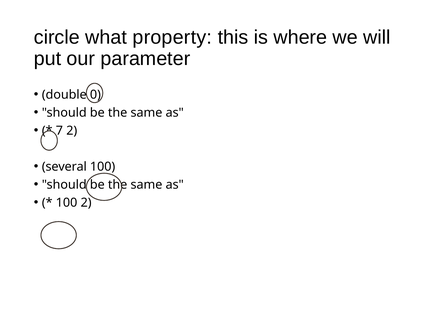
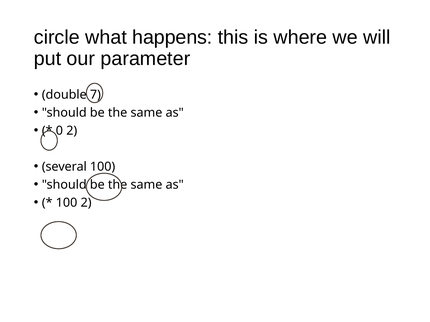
property: property -> happens
0: 0 -> 7
7: 7 -> 0
